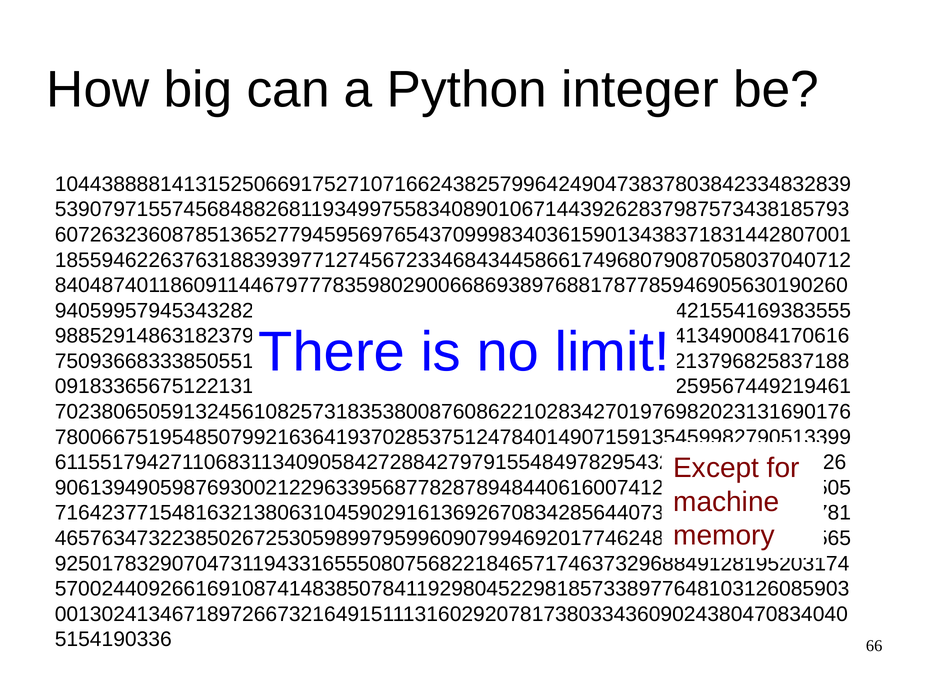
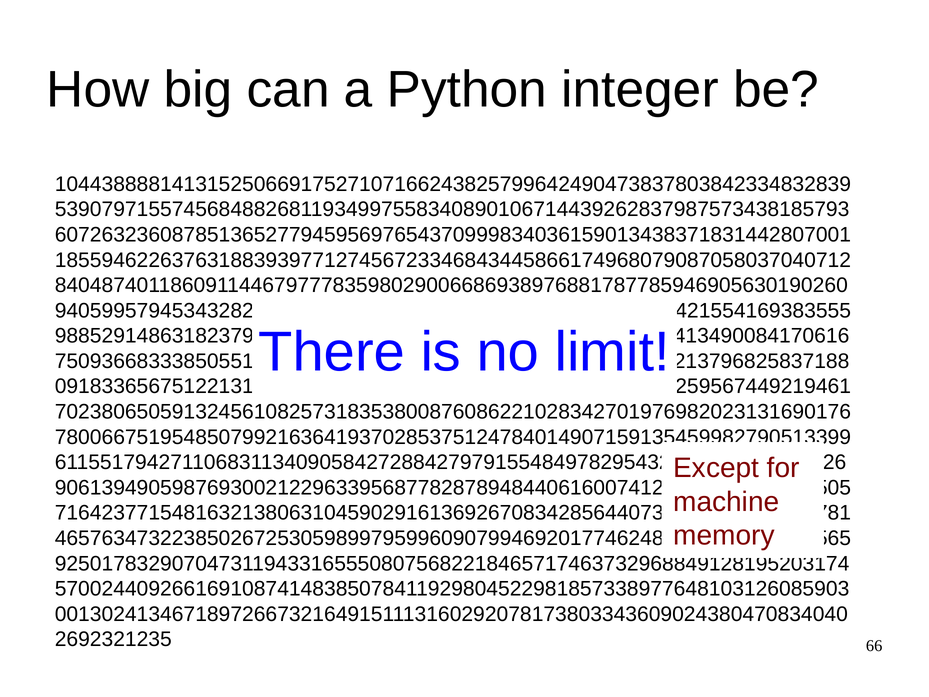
5154190336: 5154190336 -> 2692321235
